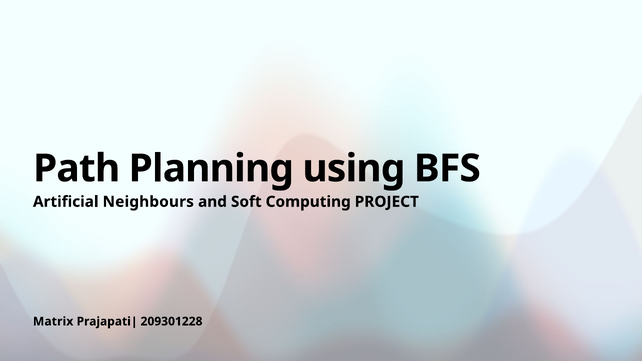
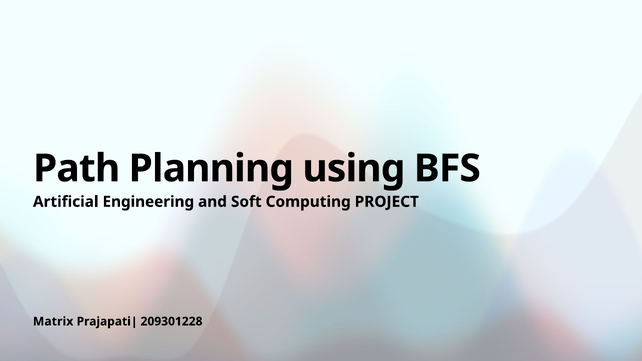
Neighbours: Neighbours -> Engineering
